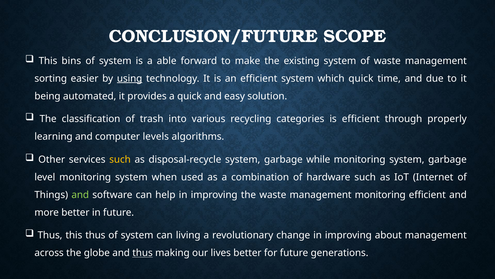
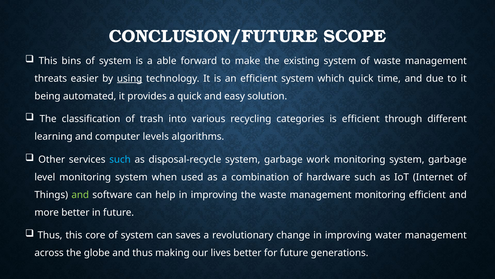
sorting: sorting -> threats
properly: properly -> different
such at (120, 159) colour: yellow -> light blue
while: while -> work
this thus: thus -> core
living: living -> saves
about: about -> water
thus at (143, 252) underline: present -> none
